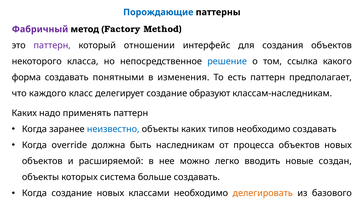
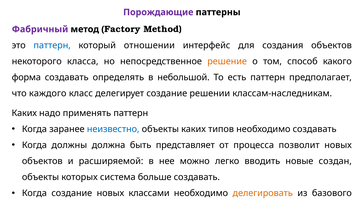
Порождающие colour: blue -> purple
паттерн at (52, 45) colour: purple -> blue
решение colour: blue -> orange
ссылка: ссылка -> способ
понятными: понятными -> определять
изменения: изменения -> небольшой
образуют: образуют -> решении
override: override -> должны
быть наследникам: наследникам -> представляет
процесса объектов: объектов -> позволит
